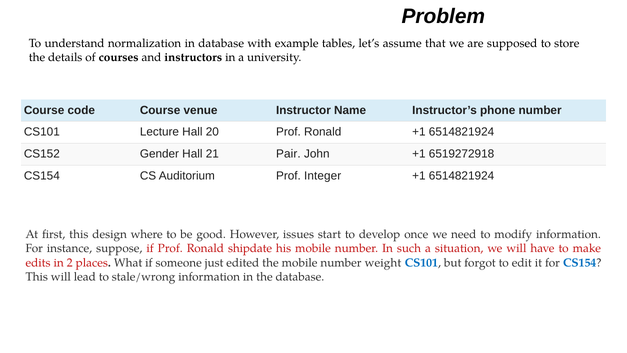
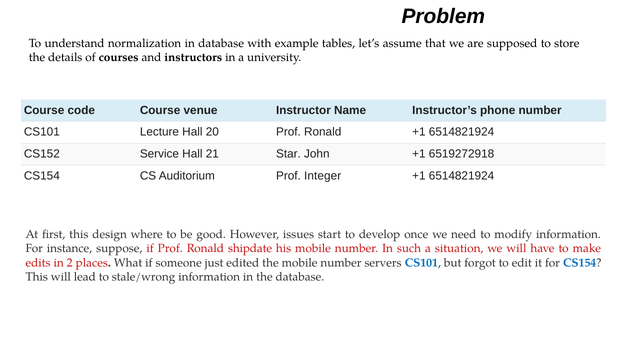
Gender: Gender -> Service
Pair: Pair -> Star
weight: weight -> servers
